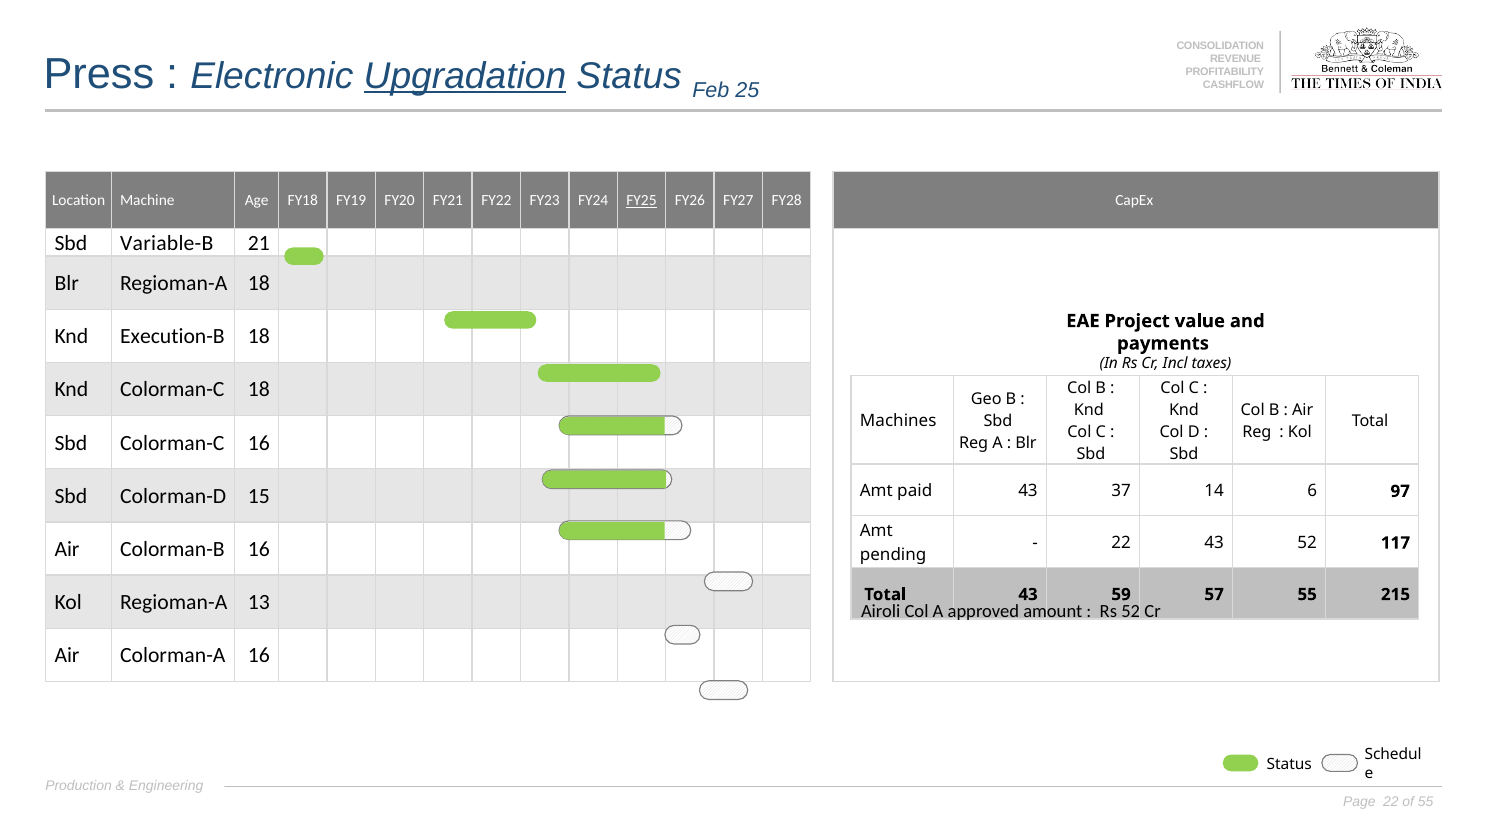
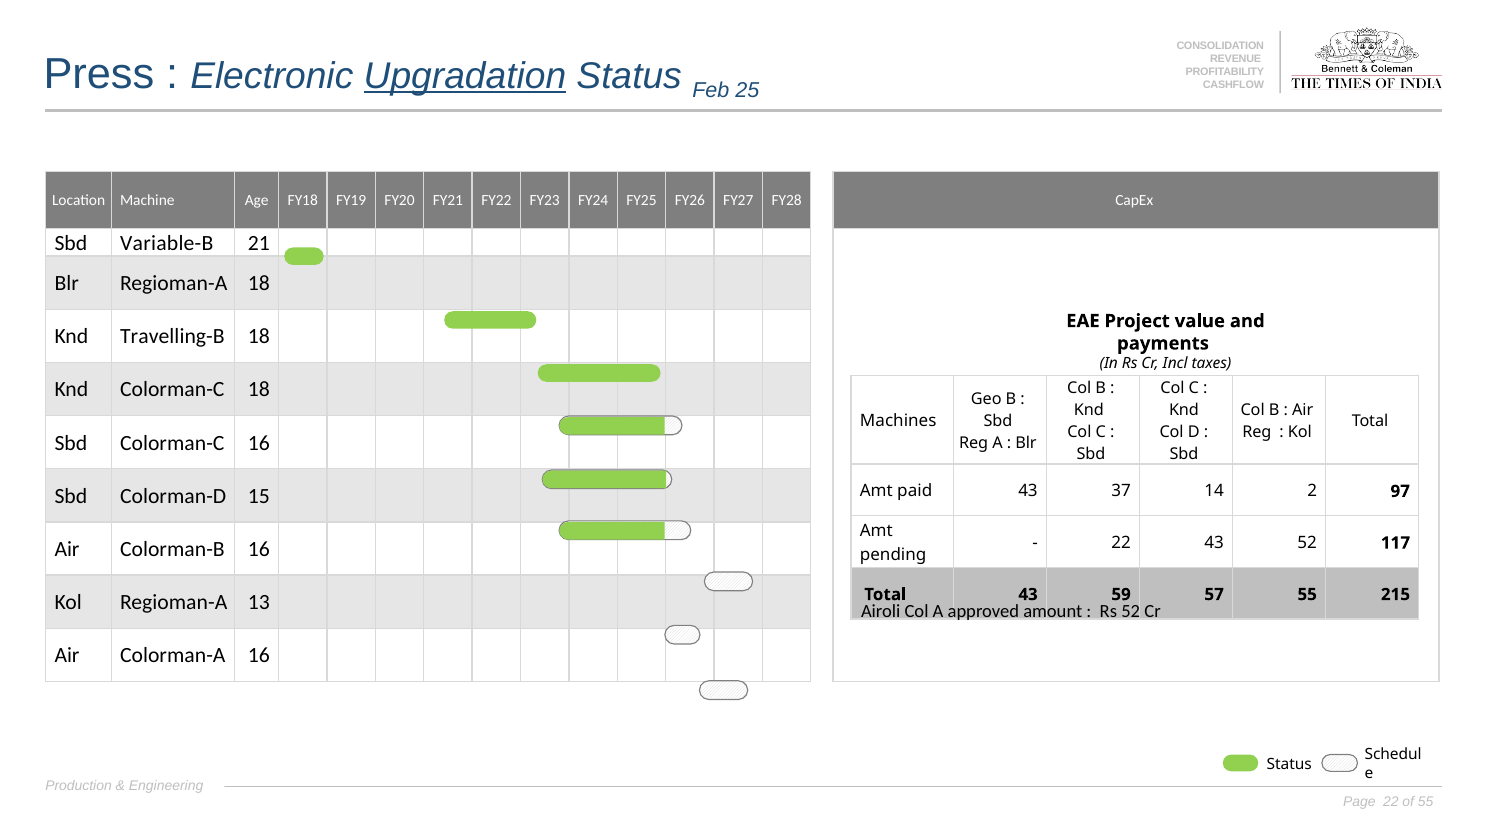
FY25 underline: present -> none
Execution-B: Execution-B -> Travelling-B
6: 6 -> 2
